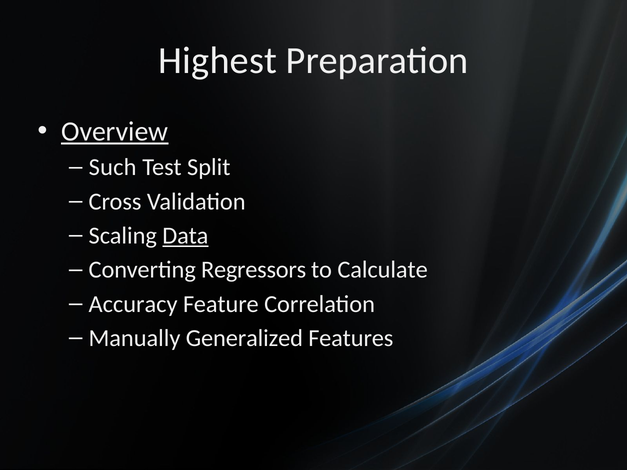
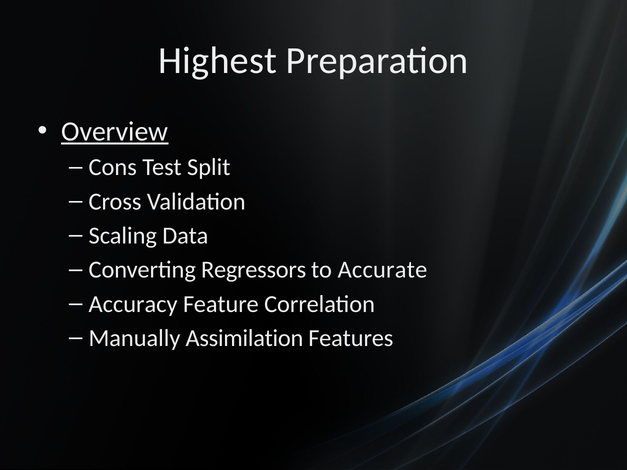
Such: Such -> Cons
Data underline: present -> none
Calculate: Calculate -> Accurate
Generalized: Generalized -> Assimilation
